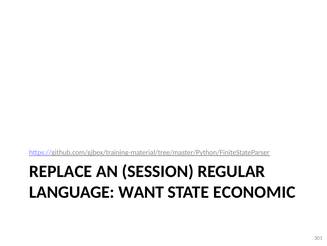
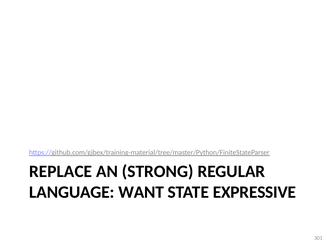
SESSION: SESSION -> STRONG
ECONOMIC: ECONOMIC -> EXPRESSIVE
